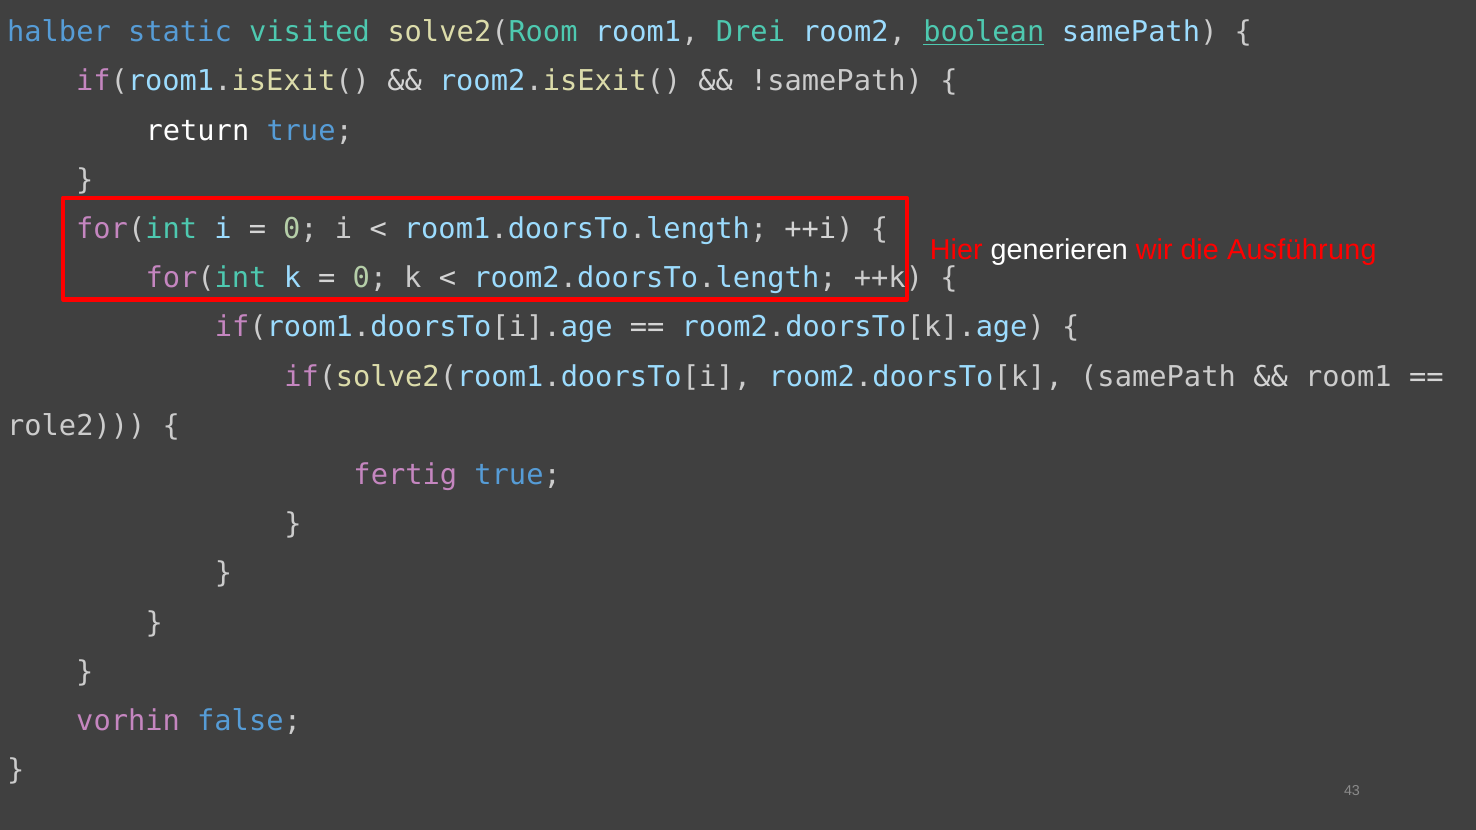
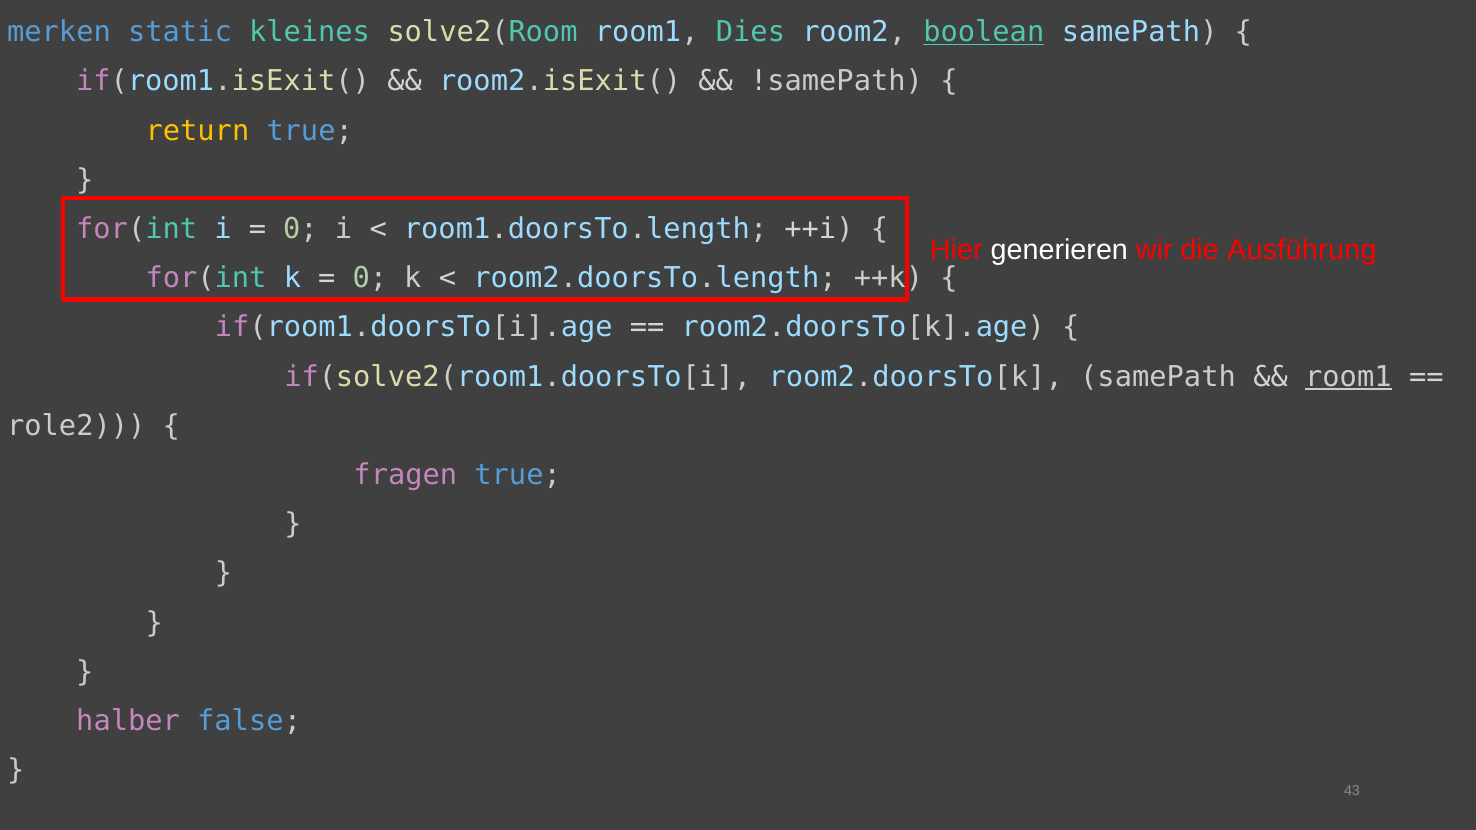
halber: halber -> merken
visited: visited -> kleines
Drei: Drei -> Dies
return colour: white -> yellow
room1 at (1348, 377) underline: none -> present
fertig: fertig -> fragen
vorhin: vorhin -> halber
